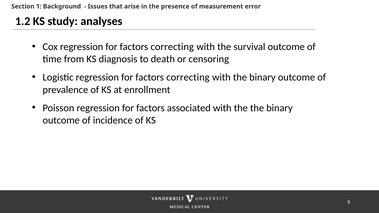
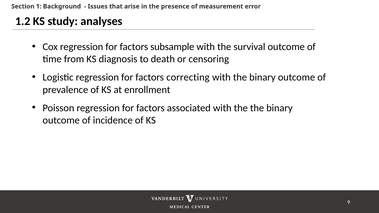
correcting at (172, 47): correcting -> subsample
